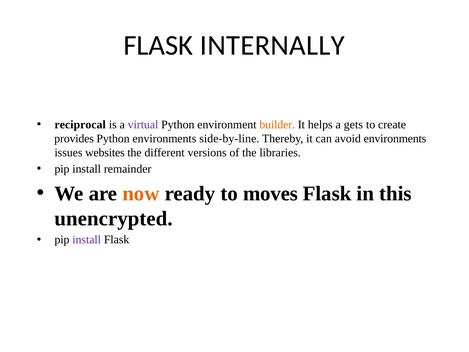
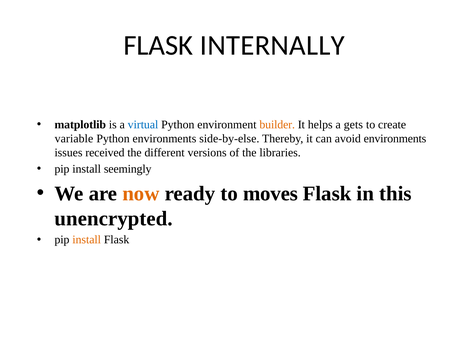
reciprocal: reciprocal -> matplotlib
virtual colour: purple -> blue
provides: provides -> variable
side-by-line: side-by-line -> side-by-else
websites: websites -> received
remainder: remainder -> seemingly
install at (87, 240) colour: purple -> orange
